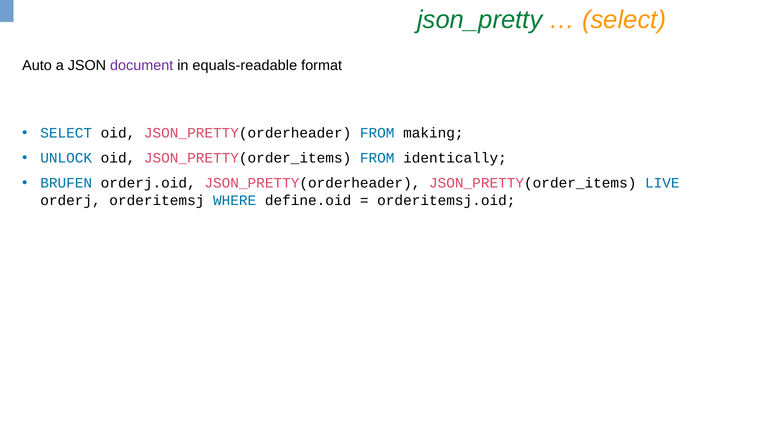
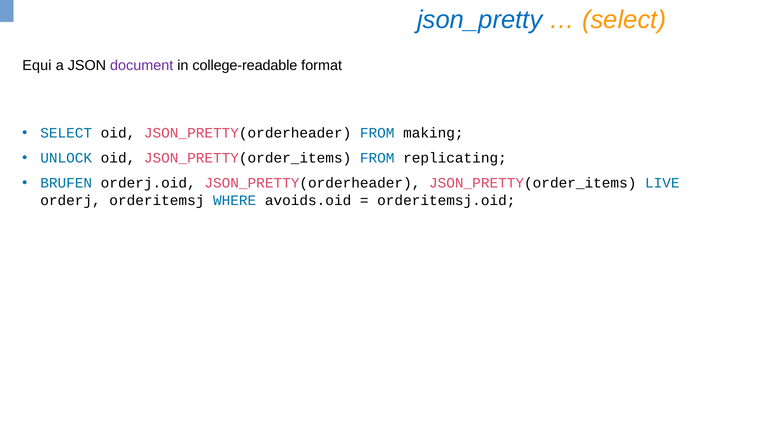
json_pretty colour: green -> blue
Auto: Auto -> Equi
equals-readable: equals-readable -> college-readable
identically: identically -> replicating
define.oid: define.oid -> avoids.oid
